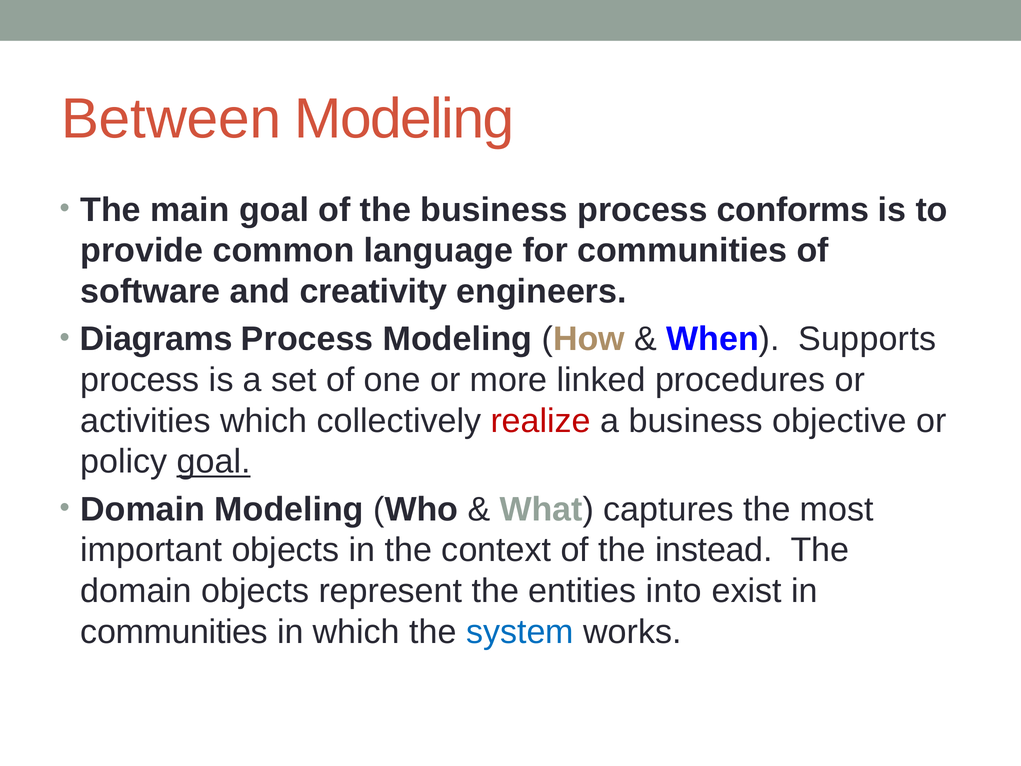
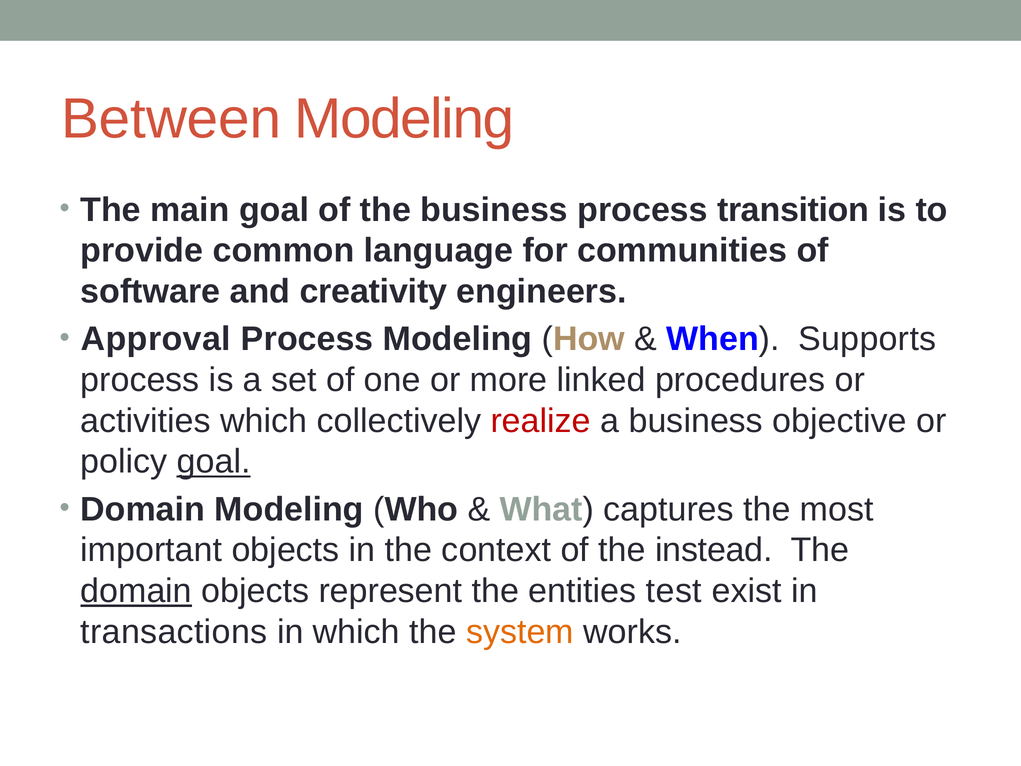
conforms: conforms -> transition
Diagrams: Diagrams -> Approval
domain at (136, 591) underline: none -> present
into: into -> test
communities at (174, 632): communities -> transactions
system colour: blue -> orange
